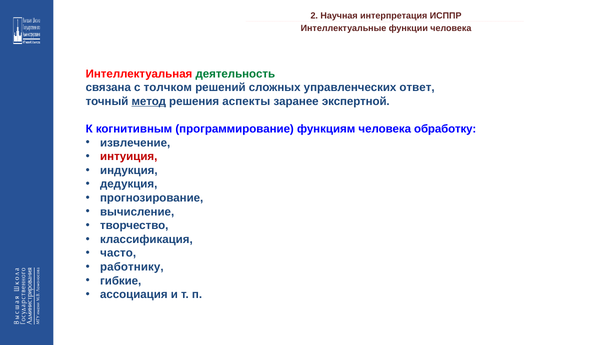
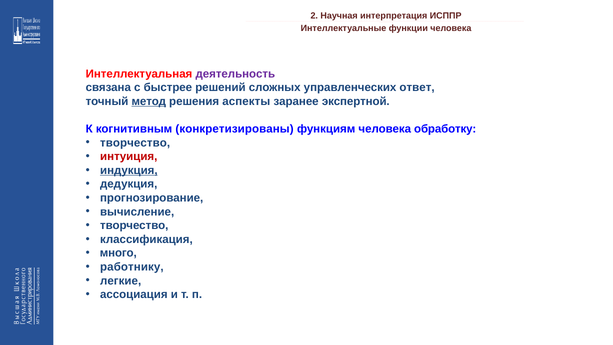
деятельность colour: green -> purple
толчком: толчком -> быстрее
программирование: программирование -> конкретизированы
извлечение at (135, 143): извлечение -> творчество
индукция underline: none -> present
часто: часто -> много
гибкие: гибкие -> легкие
